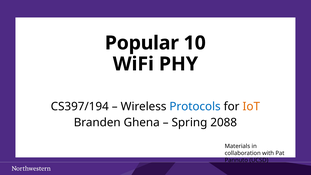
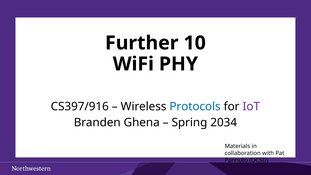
Popular: Popular -> Further
CS397/194: CS397/194 -> CS397/916
IoT colour: orange -> purple
2088: 2088 -> 2034
